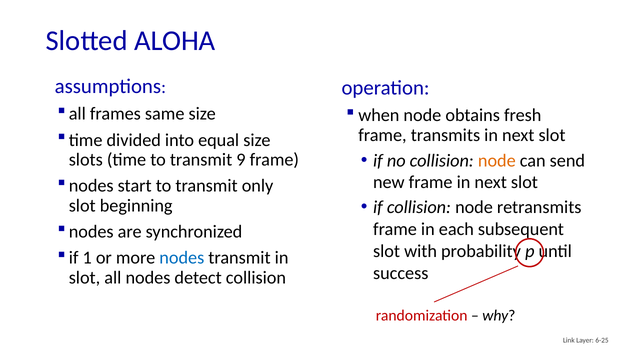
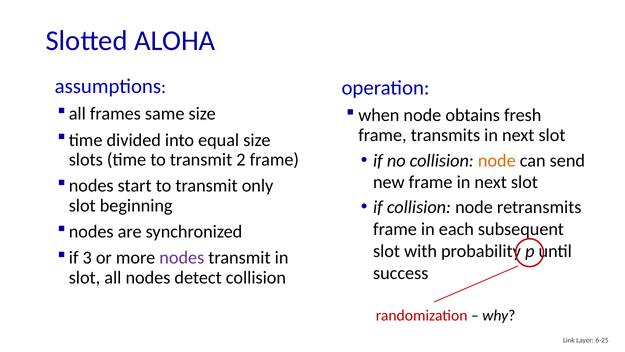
9: 9 -> 2
1: 1 -> 3
nodes at (182, 258) colour: blue -> purple
